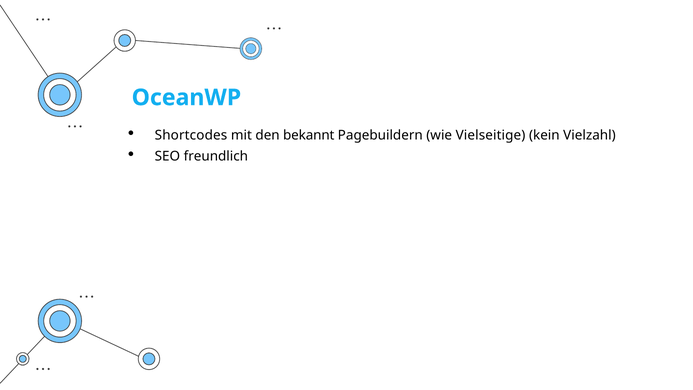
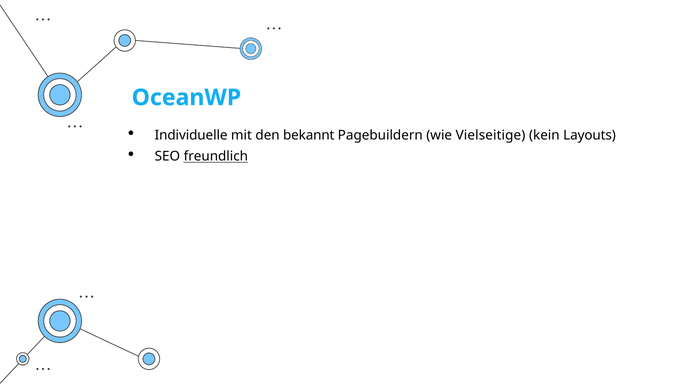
Shortcodes: Shortcodes -> Individuelle
Vielzahl: Vielzahl -> Layouts
freundlich underline: none -> present
